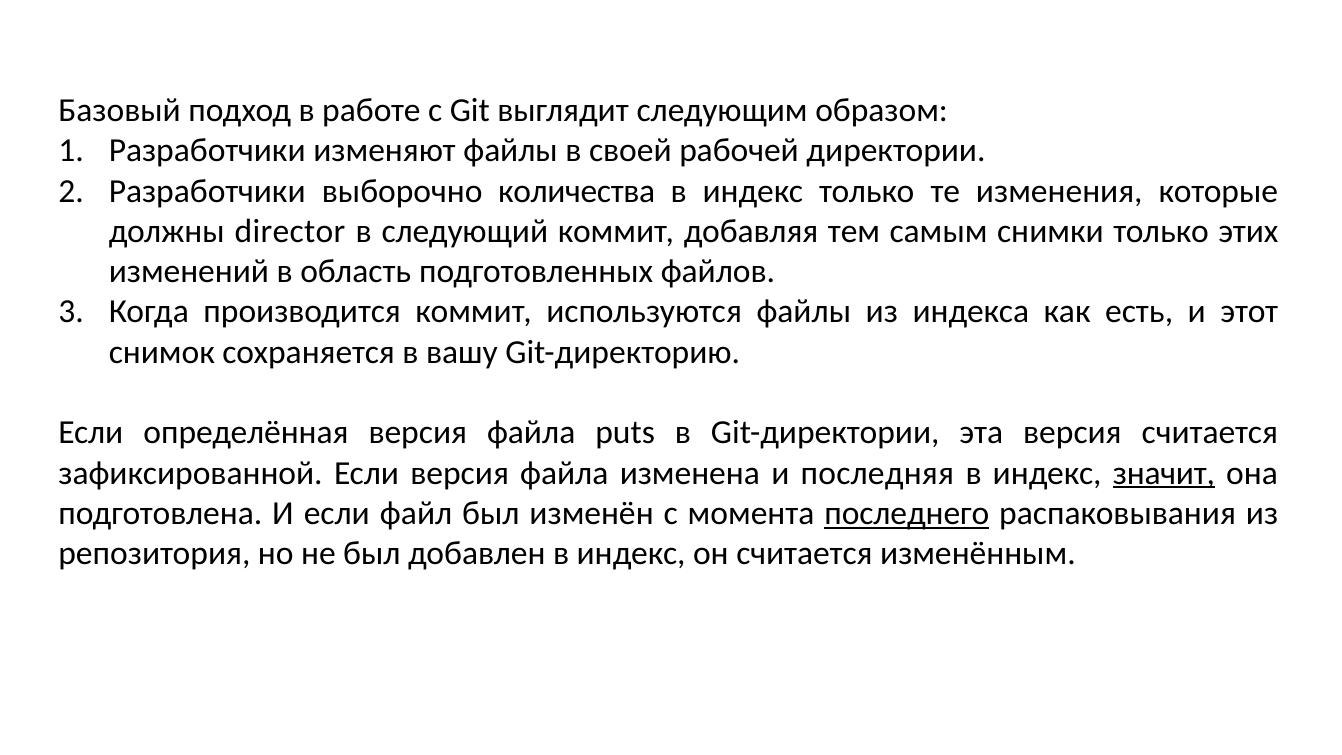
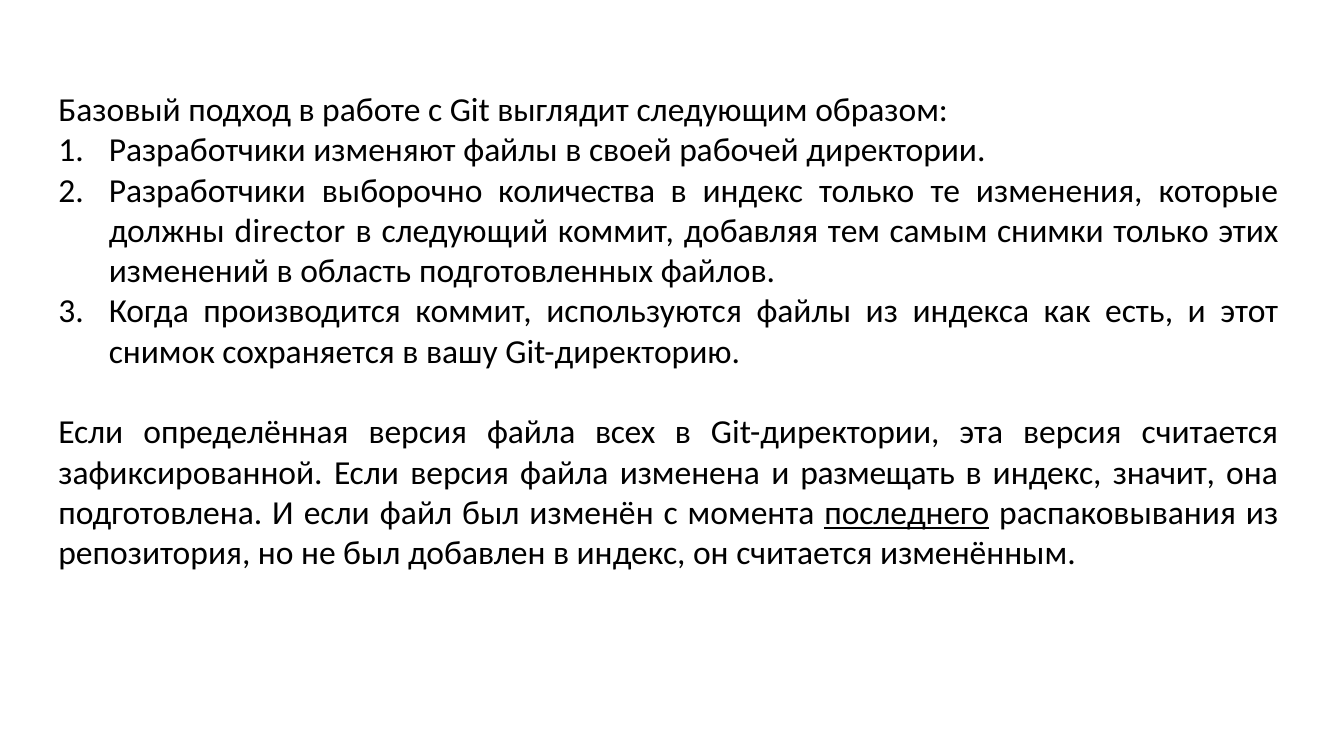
puts: puts -> всех
последняя: последняя -> размещать
значит underline: present -> none
